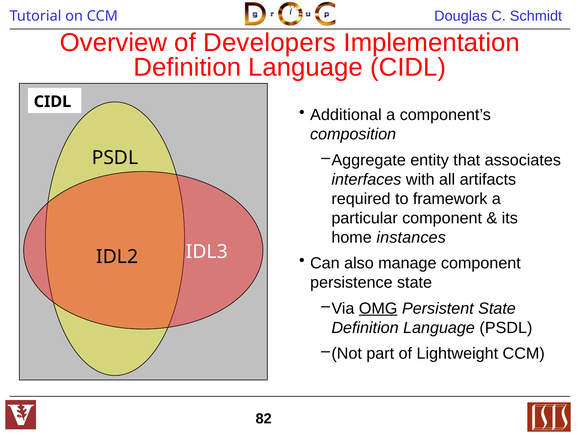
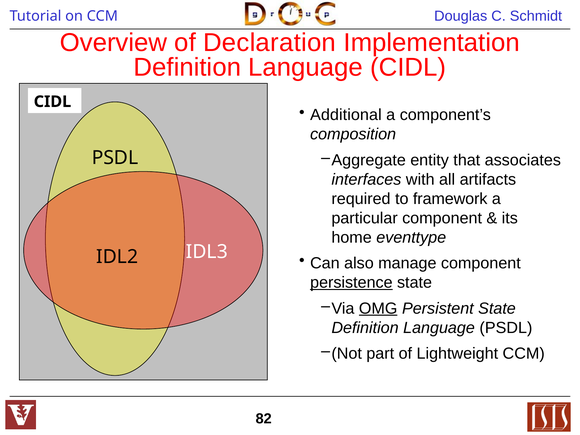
Developers: Developers -> Declaration
instances: instances -> eventtype
persistence underline: none -> present
